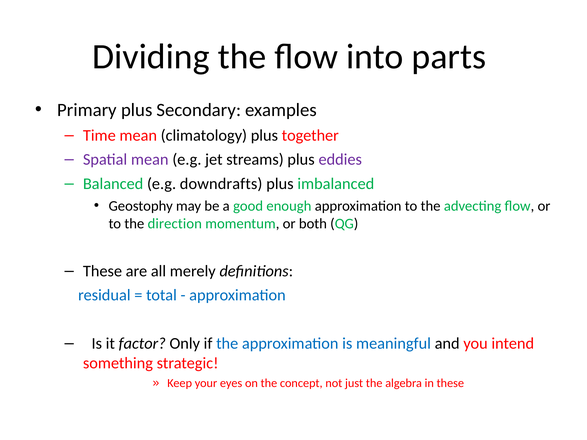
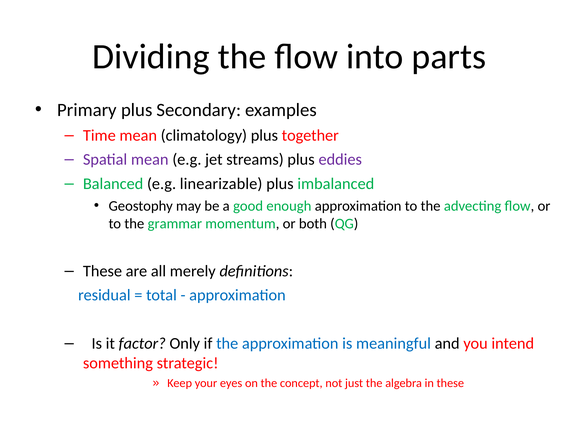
downdrafts: downdrafts -> linearizable
direction: direction -> grammar
